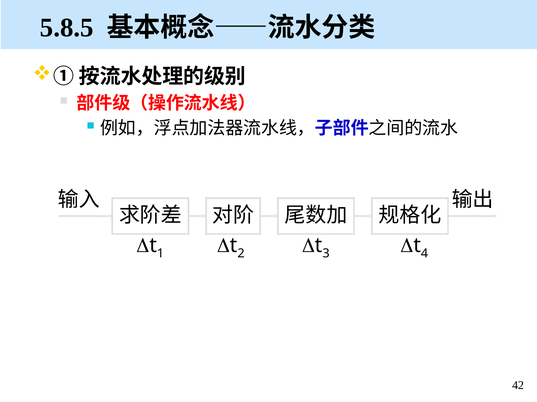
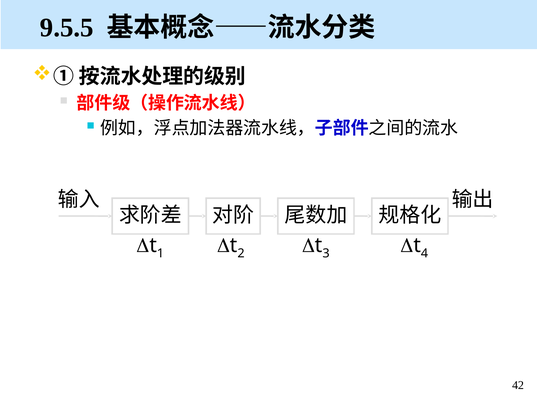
5.8.5: 5.8.5 -> 9.5.5
